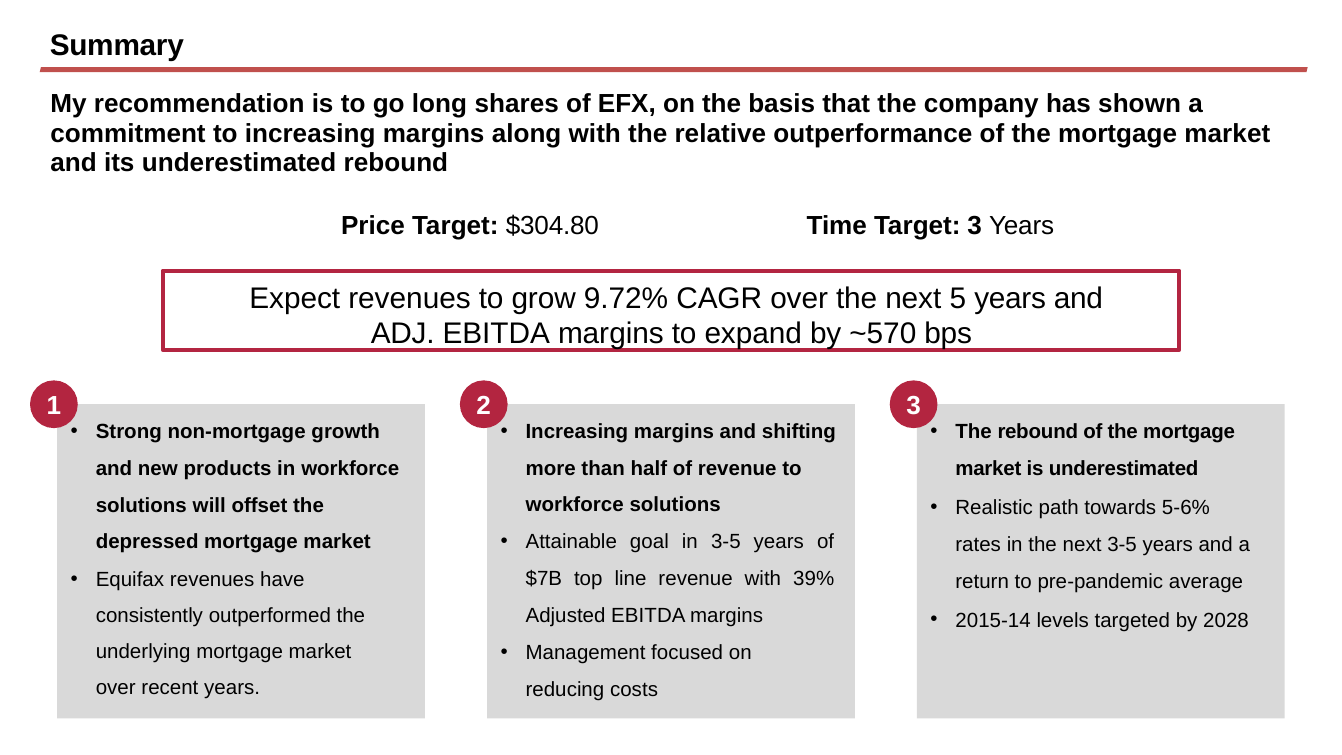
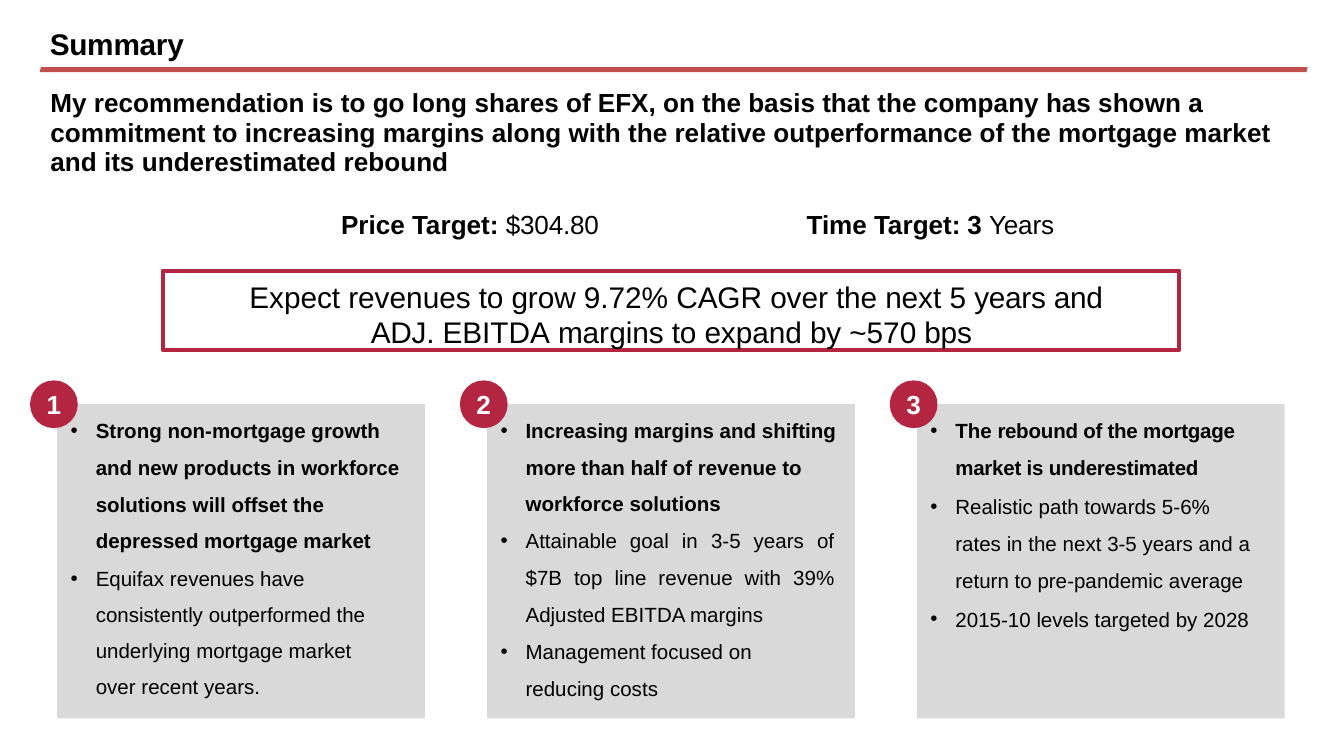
2015-14: 2015-14 -> 2015-10
